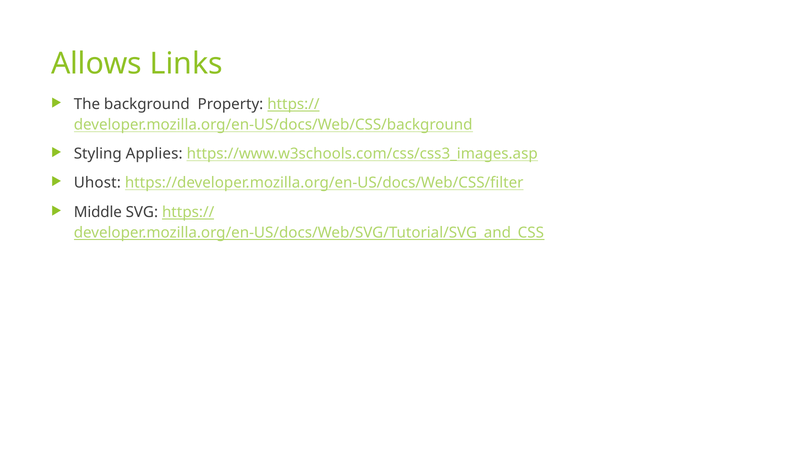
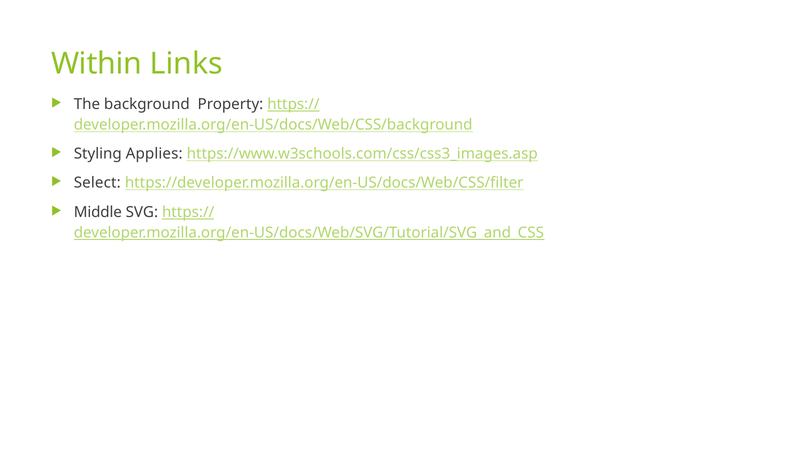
Allows: Allows -> Within
Uhost: Uhost -> Select
